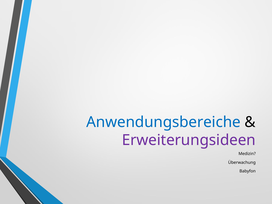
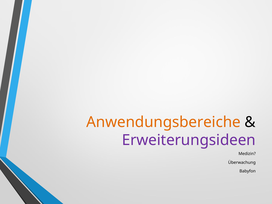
Anwendungsbereiche colour: blue -> orange
